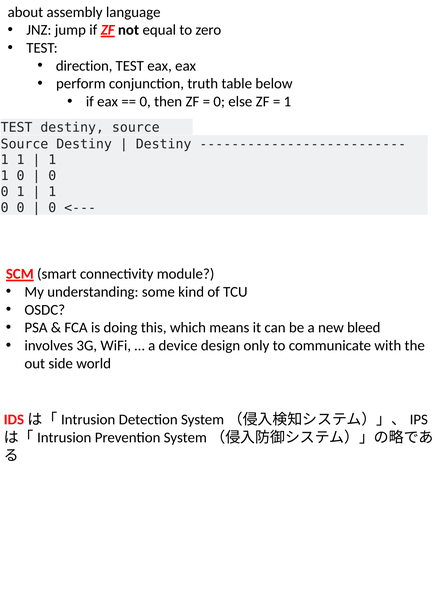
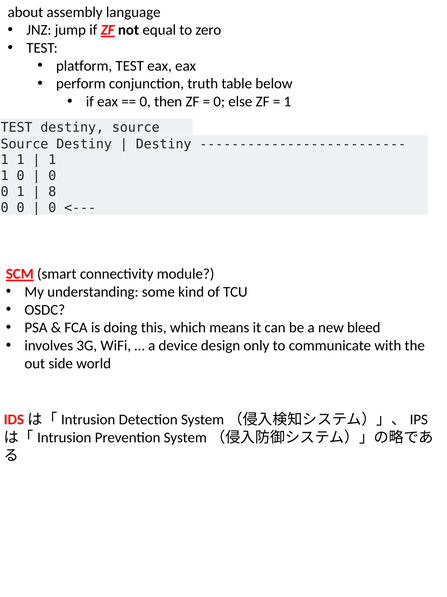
direction: direction -> platform
1 at (52, 191): 1 -> 8
